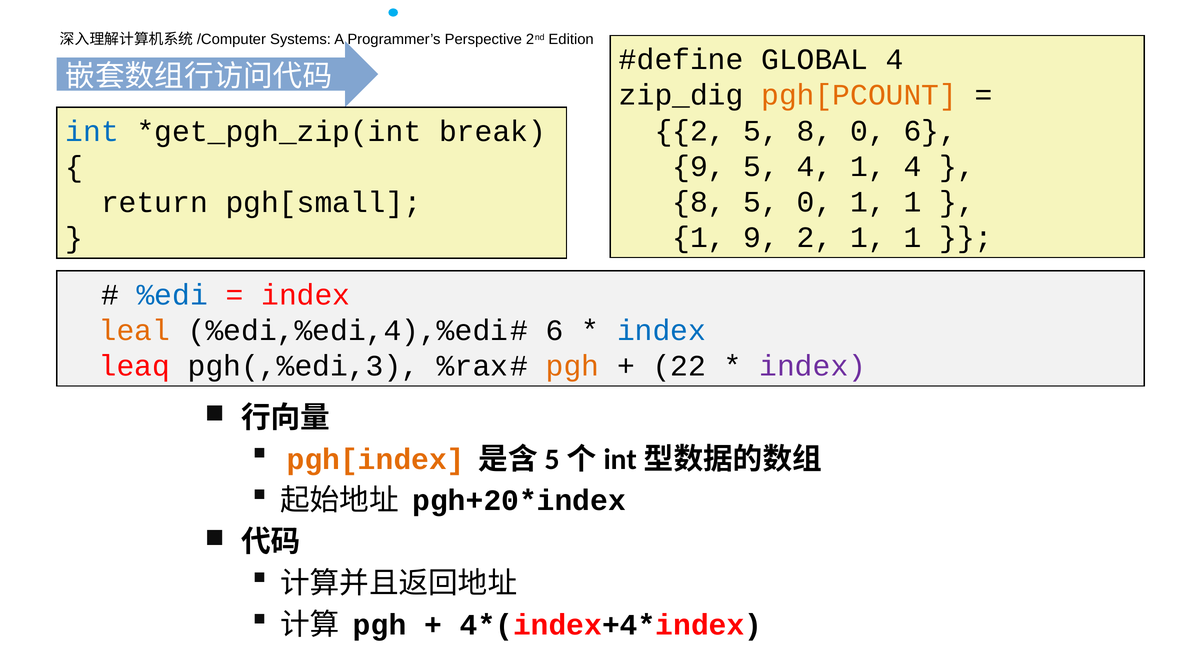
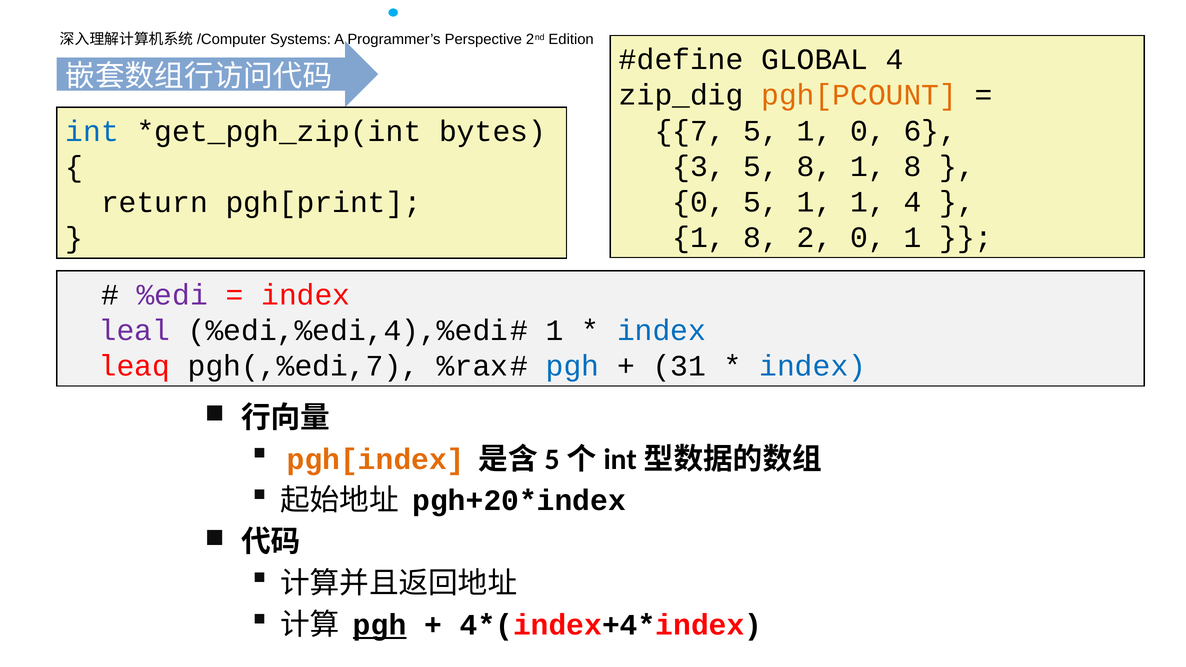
2 at (690, 131): 2 -> 7
8 at (815, 131): 8 -> 1
break: break -> bytes
9 at (699, 166): 9 -> 3
5 4: 4 -> 8
4 at (913, 166): 4 -> 8
8 at (699, 202): 8 -> 0
0 at (815, 202): 0 -> 1
1 at (913, 202): 1 -> 4
pgh[small: pgh[small -> pgh[print
9 at (761, 238): 9 -> 8
2 1: 1 -> 0
%edi colour: blue -> purple
leal colour: orange -> purple
6 at (555, 330): 6 -> 1
pgh(,%edi,3: pgh(,%edi,3 -> pgh(,%edi,7
pgh at (573, 366) colour: orange -> blue
22: 22 -> 31
index at (813, 366) colour: purple -> blue
pgh at (380, 625) underline: none -> present
